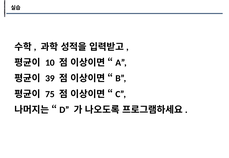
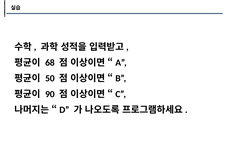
10: 10 -> 68
39: 39 -> 50
75: 75 -> 90
